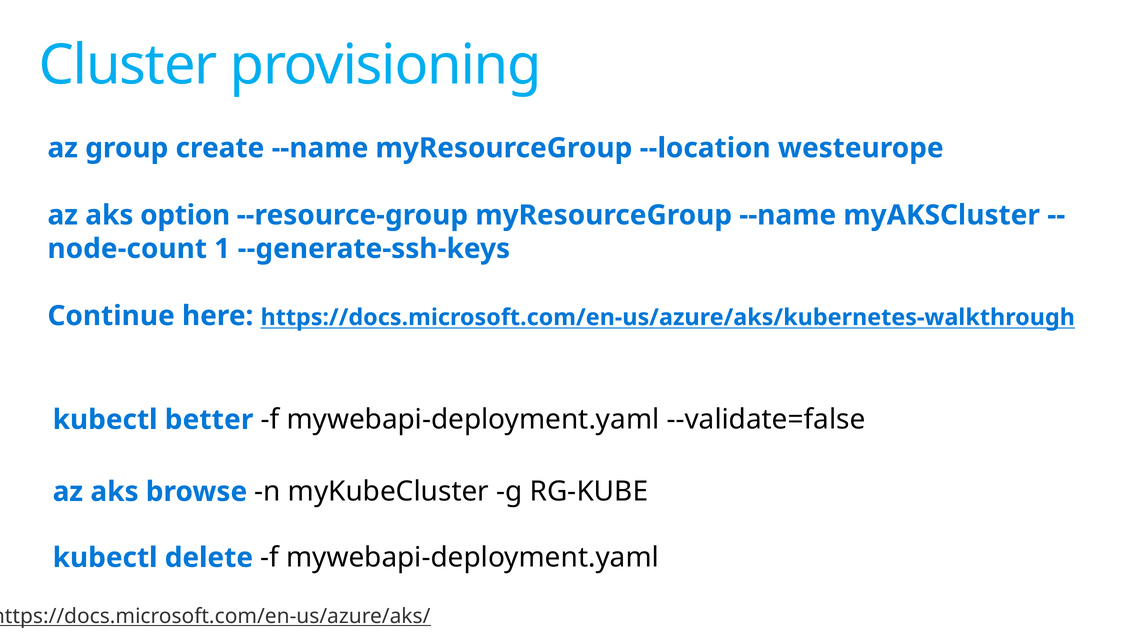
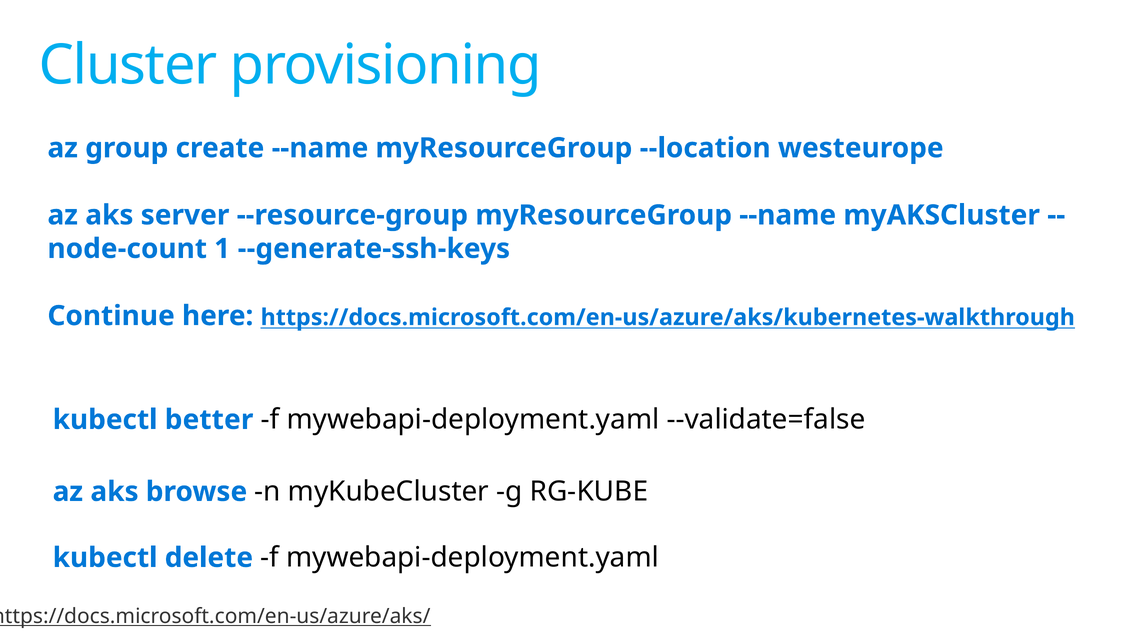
option: option -> server
